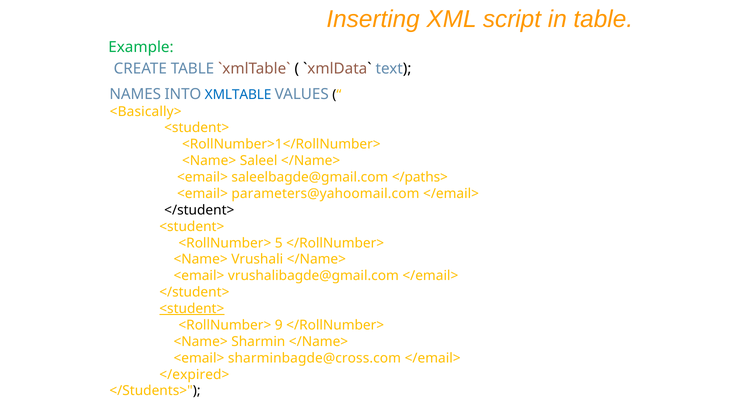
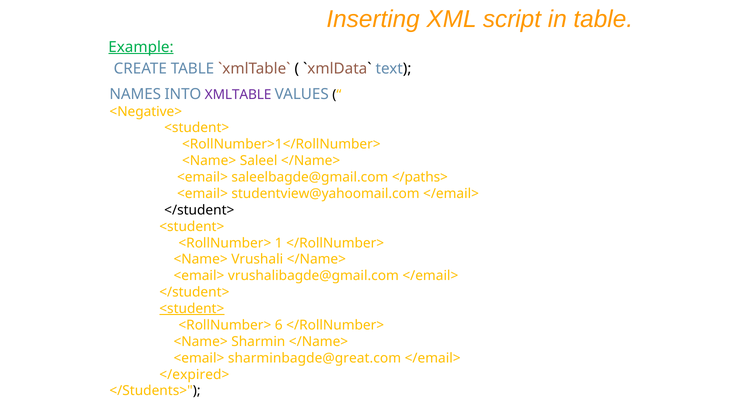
Example underline: none -> present
XMLTABLE colour: blue -> purple
<Basically>: <Basically> -> <Negative>
parameters@yahoomail.com: parameters@yahoomail.com -> studentview@yahoomail.com
5: 5 -> 1
9: 9 -> 6
sharminbagde@cross.com: sharminbagde@cross.com -> sharminbagde@great.com
